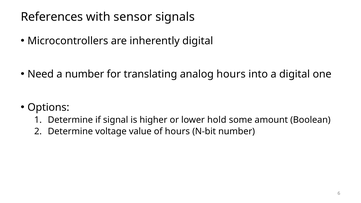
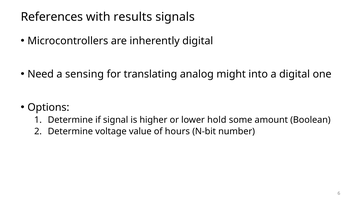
sensor: sensor -> results
a number: number -> sensing
analog hours: hours -> might
